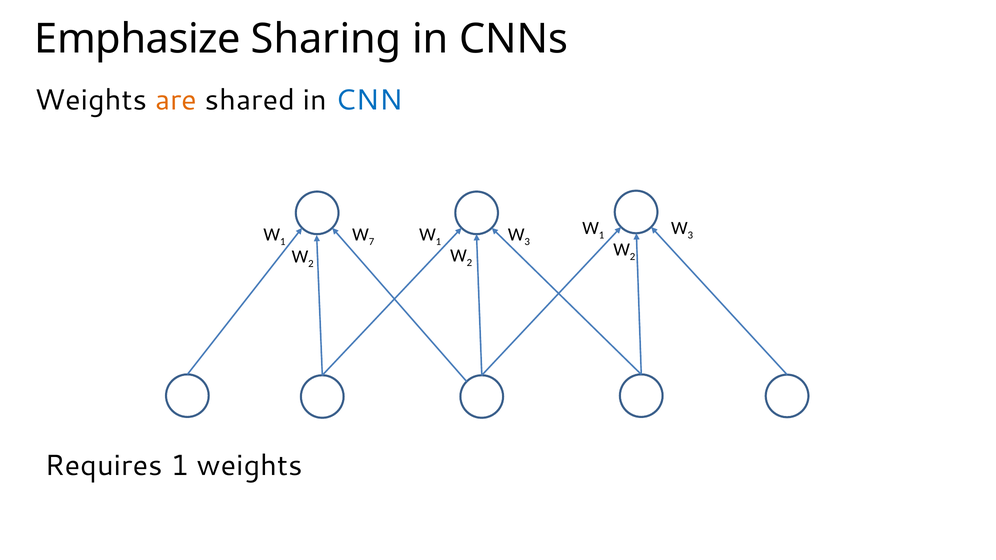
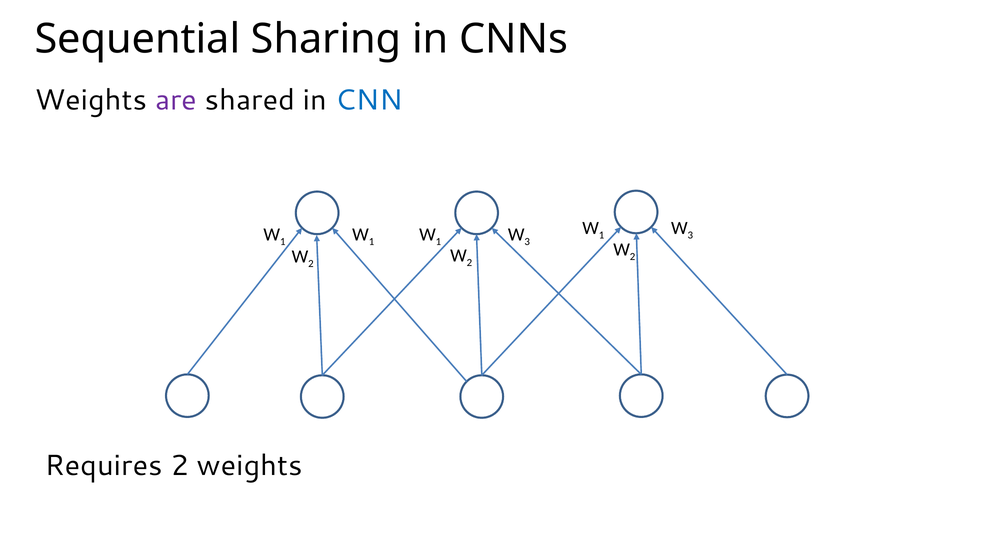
Emphasize: Emphasize -> Sequential
are colour: orange -> purple
7 at (372, 242): 7 -> 1
Requires 1: 1 -> 2
